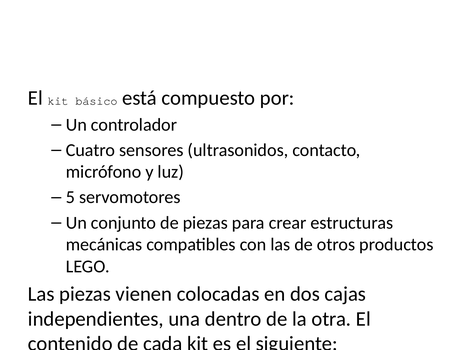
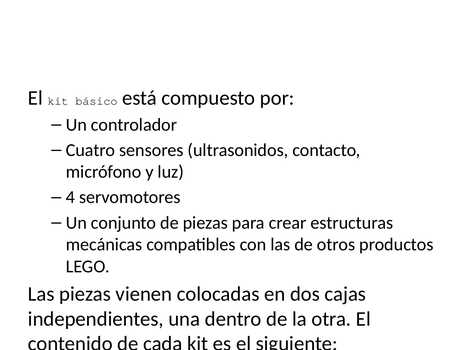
5: 5 -> 4
